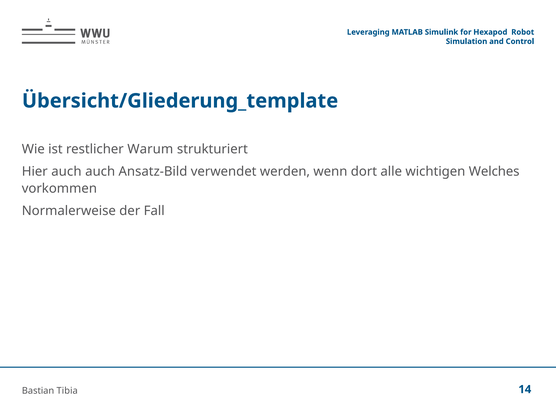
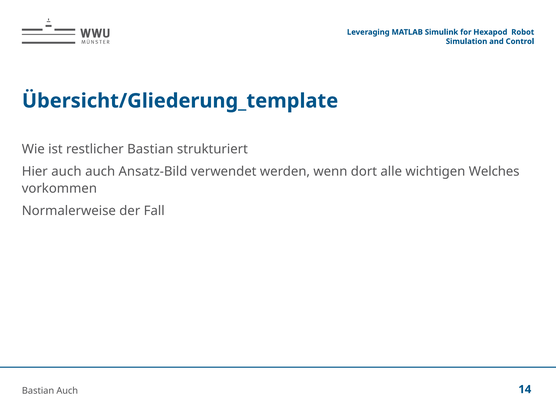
restlicher Warum: Warum -> Bastian
Bastian Tibia: Tibia -> Auch
